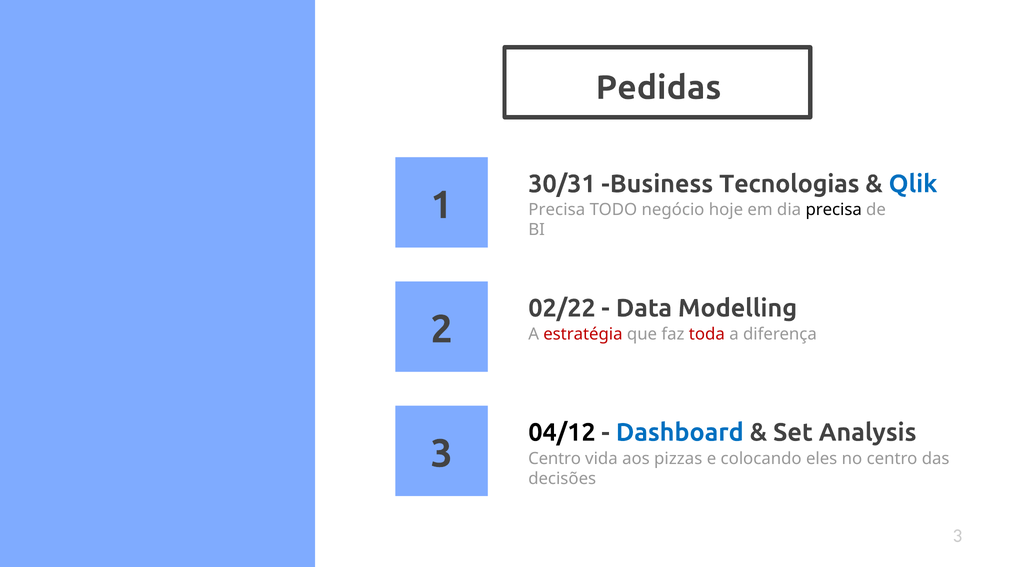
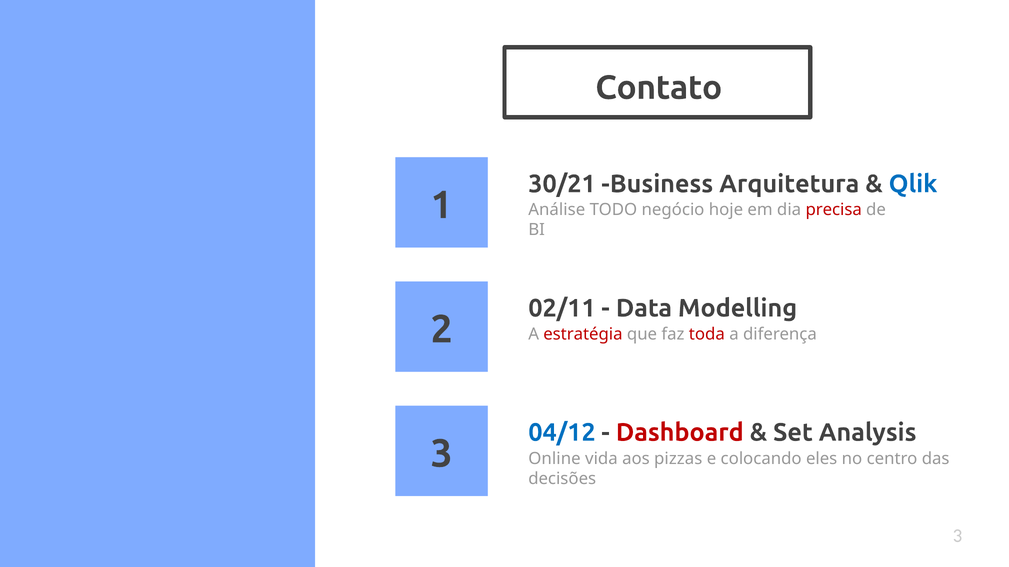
Pedidas: Pedidas -> Contato
30/31: 30/31 -> 30/21
Tecnologias: Tecnologias -> Arquitetura
Precisa at (557, 210): Precisa -> Análise
precisa at (834, 210) colour: black -> red
02/22: 02/22 -> 02/11
04/12 colour: black -> blue
Dashboard colour: blue -> red
Centro at (555, 459): Centro -> Online
